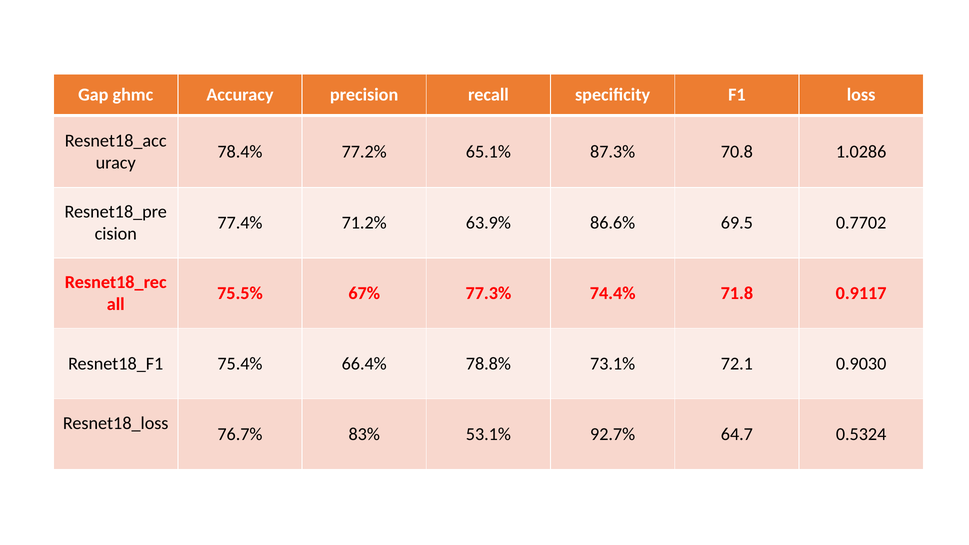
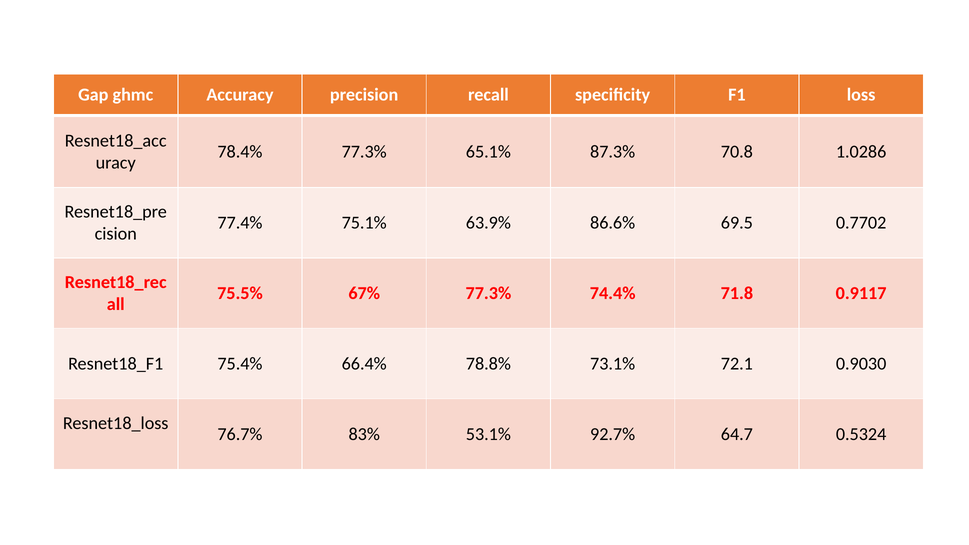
78.4% 77.2%: 77.2% -> 77.3%
71.2%: 71.2% -> 75.1%
